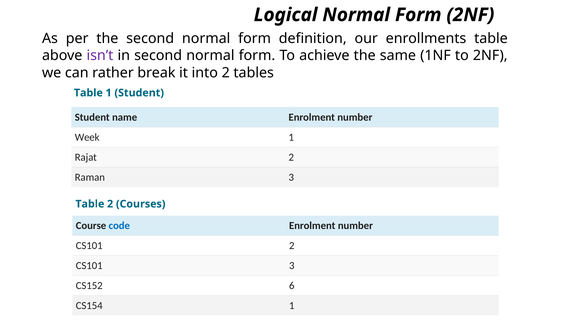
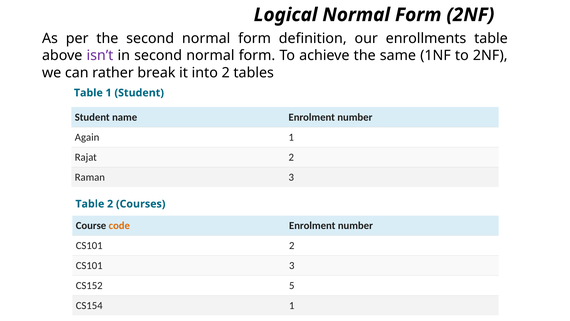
Week: Week -> Again
code colour: blue -> orange
6: 6 -> 5
